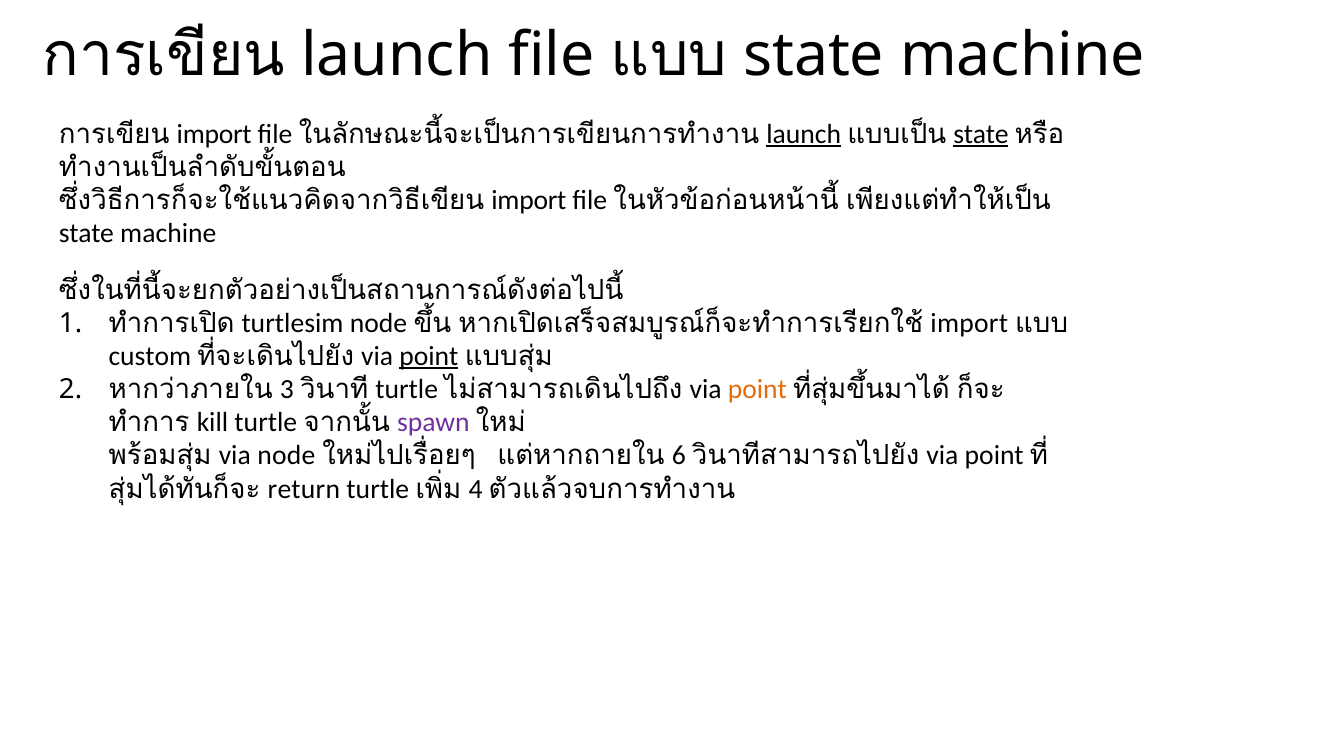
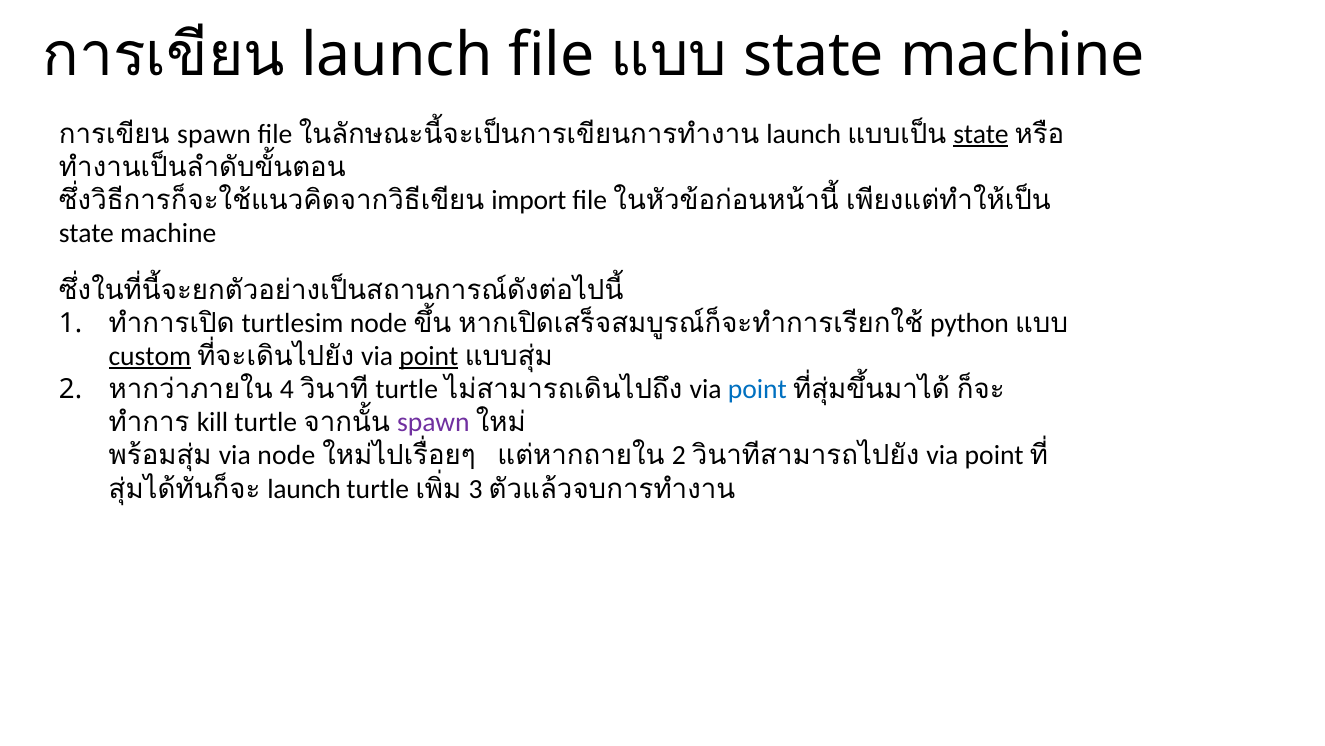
import at (214, 134): import -> spawn
launch at (804, 134) underline: present -> none
import at (969, 323): import -> python
custom underline: none -> present
3: 3 -> 4
point at (757, 389) colour: orange -> blue
6 at (679, 455): 6 -> 2
return at (304, 489): return -> launch
4: 4 -> 3
